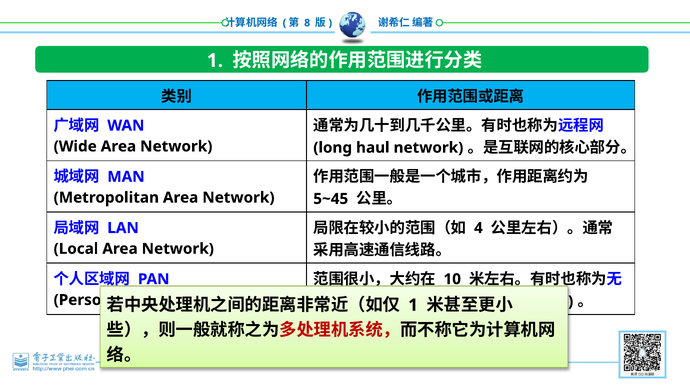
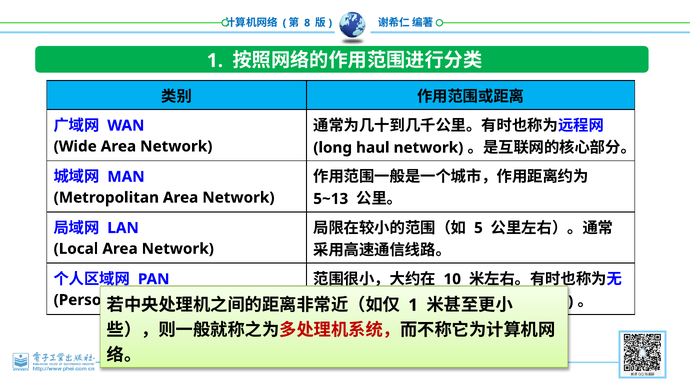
5~45: 5~45 -> 5~13
4: 4 -> 5
